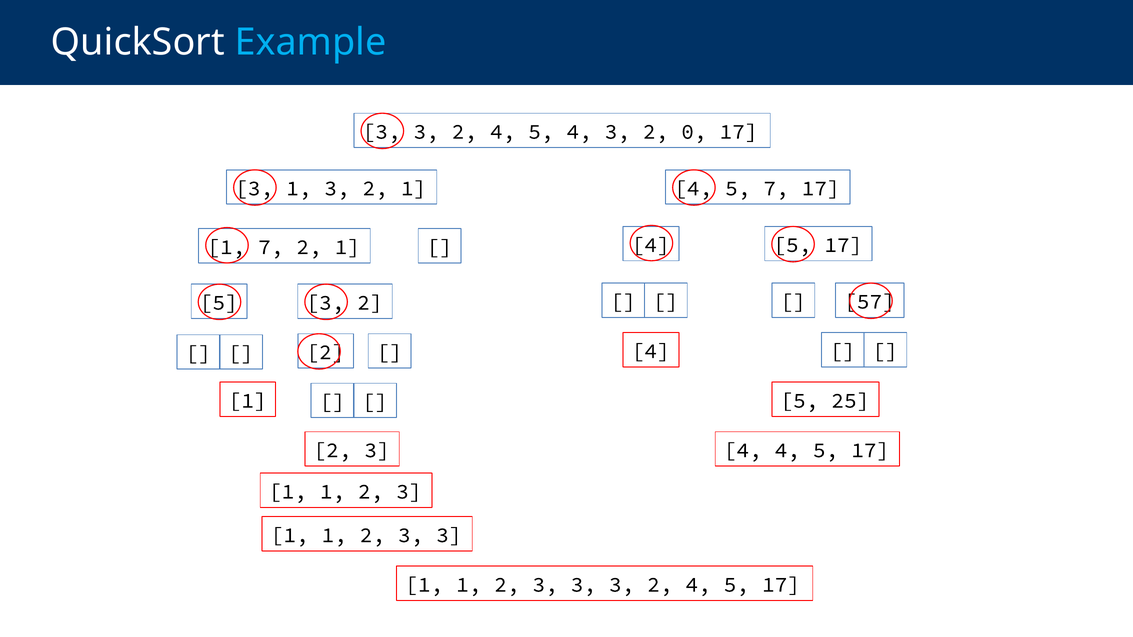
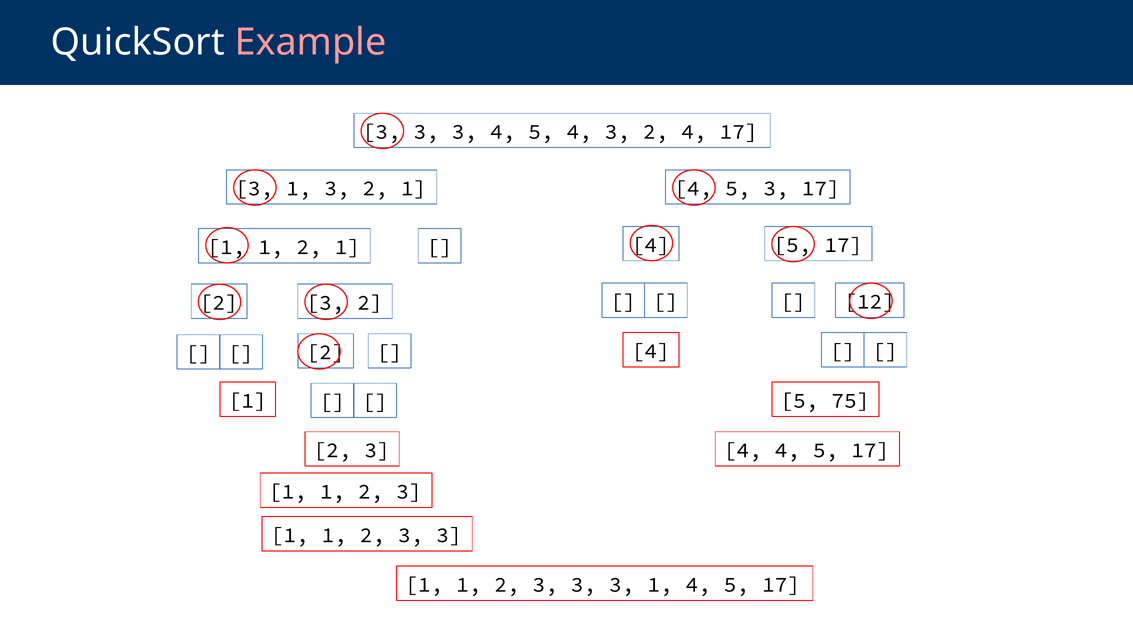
Example colour: light blue -> pink
2 at (465, 132): 2 -> 3
2 0: 0 -> 4
5 7: 7 -> 3
7 at (271, 247): 7 -> 1
57: 57 -> 12
5 at (219, 303): 5 -> 2
25: 25 -> 75
3 3 3 2: 2 -> 1
